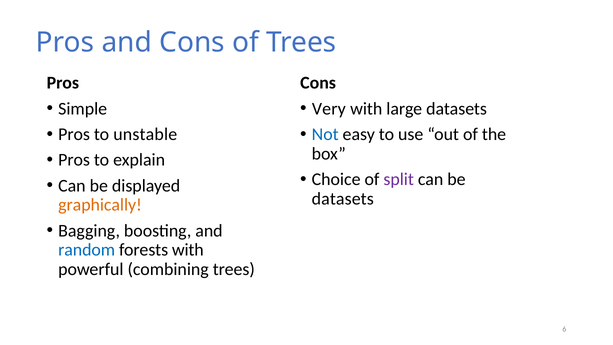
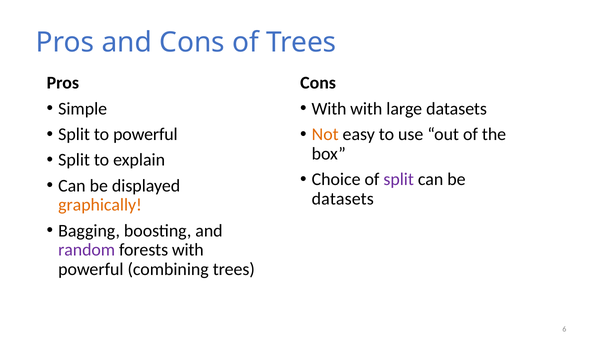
Very at (329, 109): Very -> With
Pros at (74, 134): Pros -> Split
to unstable: unstable -> powerful
Not colour: blue -> orange
Pros at (74, 160): Pros -> Split
random colour: blue -> purple
